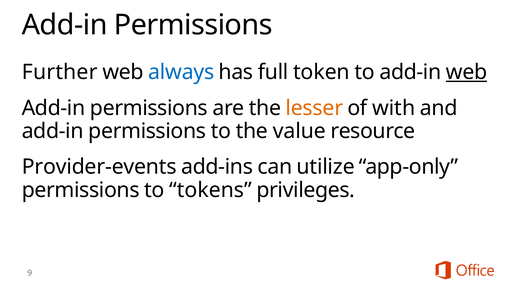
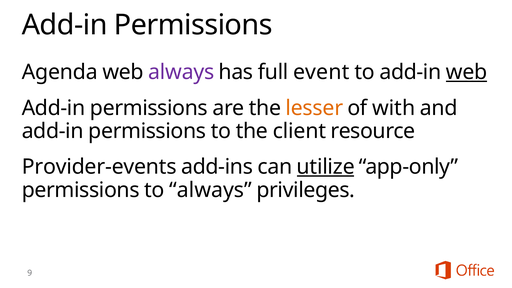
Further: Further -> Agenda
always at (181, 72) colour: blue -> purple
token: token -> event
value: value -> client
utilize underline: none -> present
to tokens: tokens -> always
